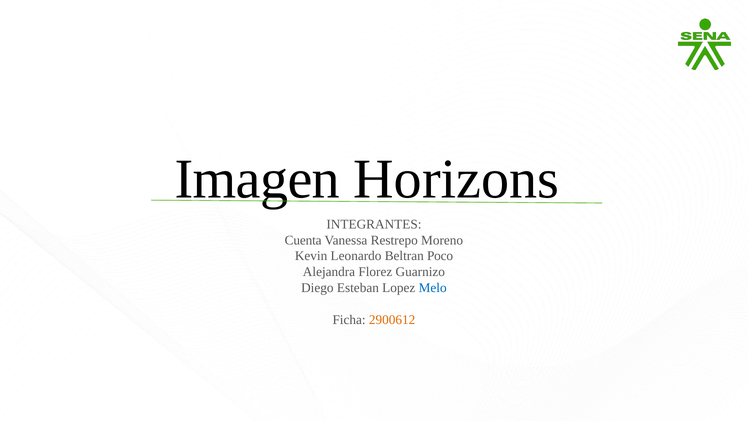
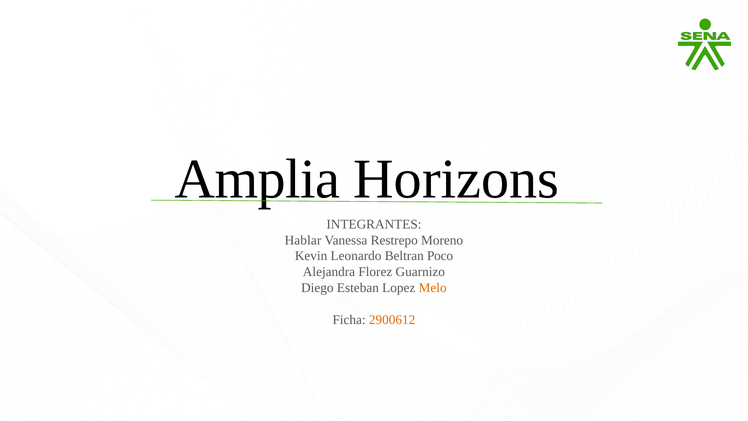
Imagen: Imagen -> Amplia
Cuenta: Cuenta -> Hablar
Melo colour: blue -> orange
